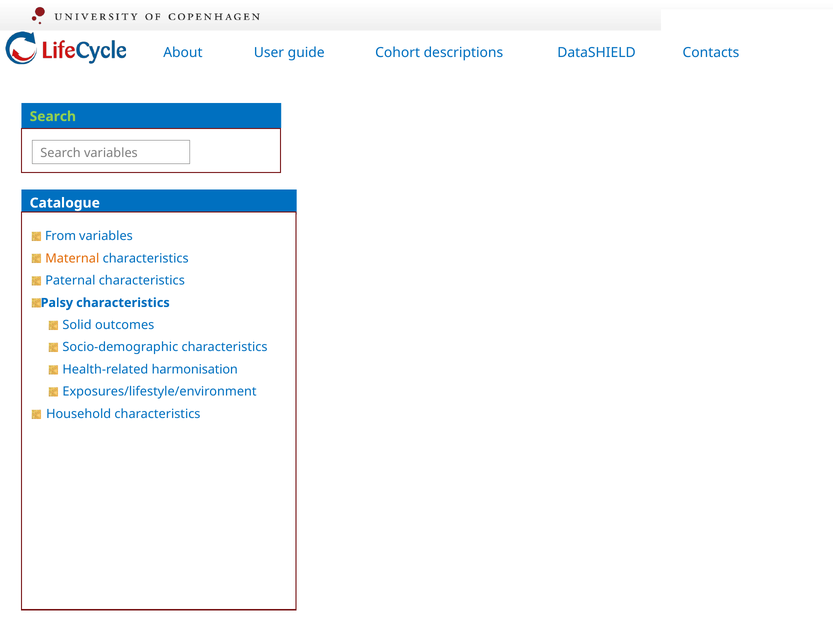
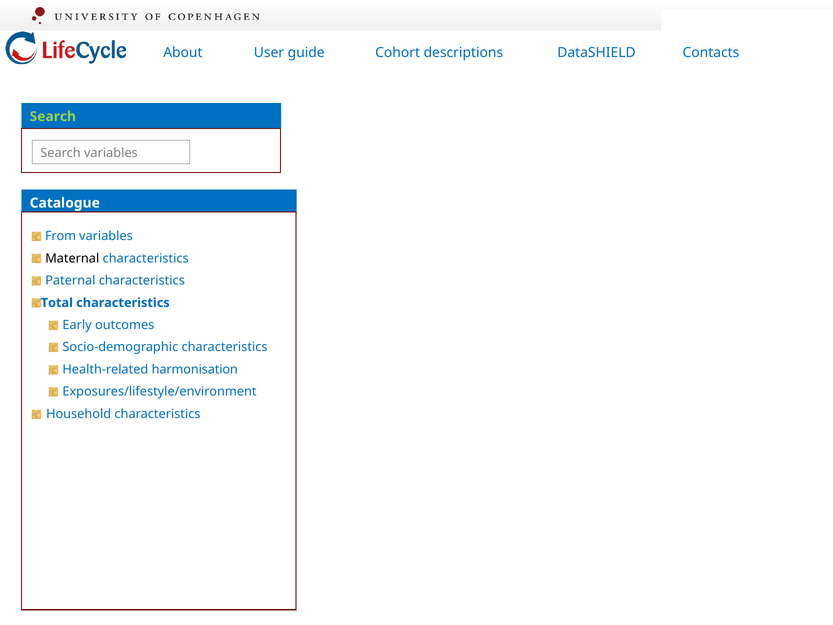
Maternal colour: orange -> black
Palsy: Palsy -> Total
Solid: Solid -> Early
